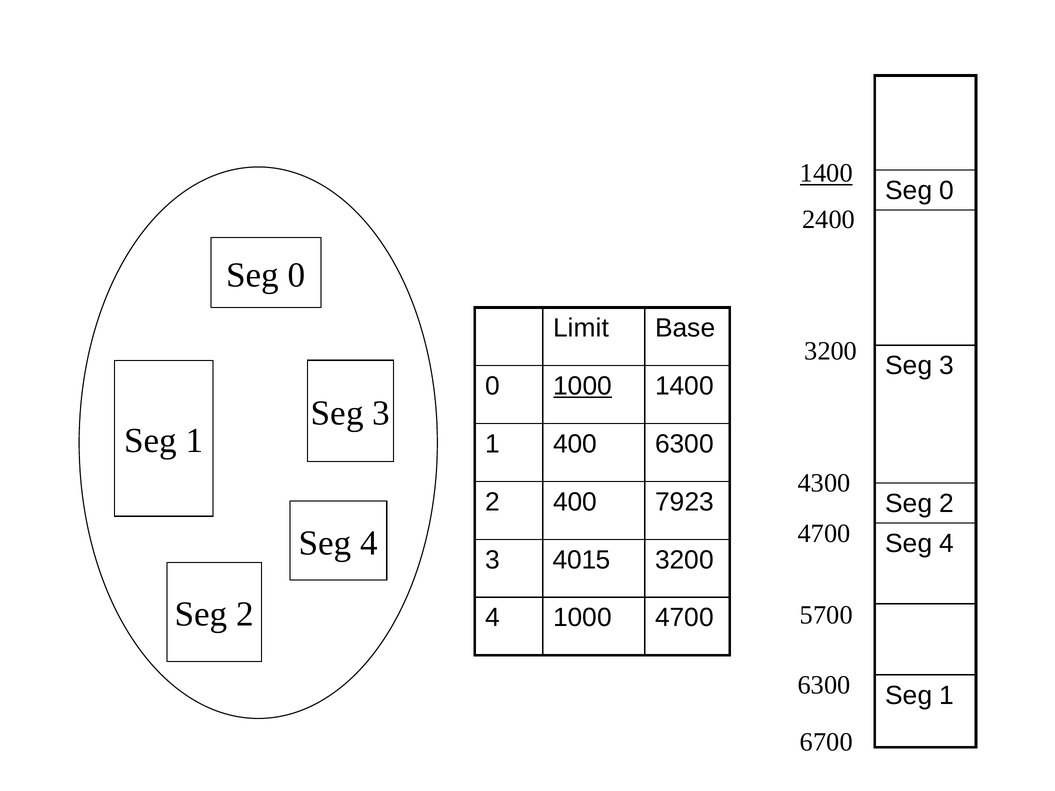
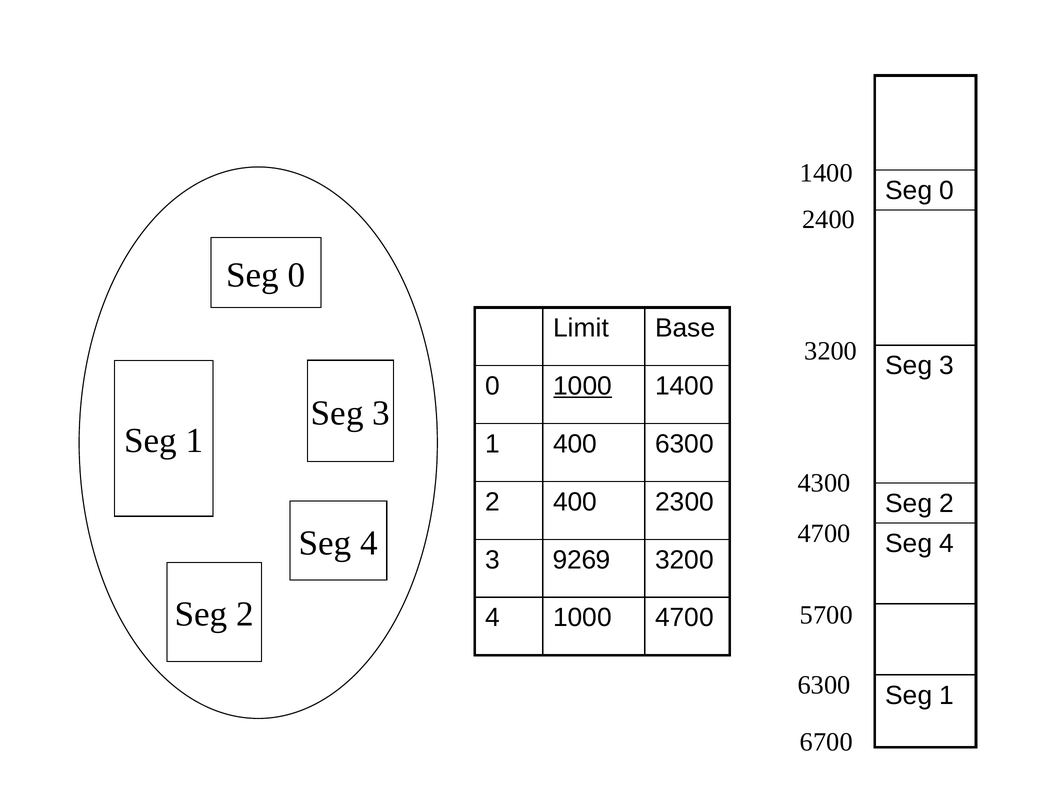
1400 at (826, 173) underline: present -> none
7923: 7923 -> 2300
4015: 4015 -> 9269
